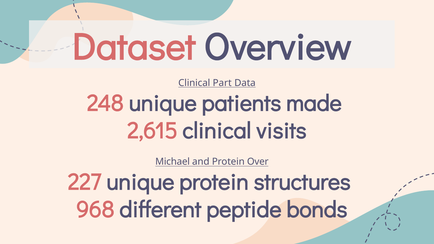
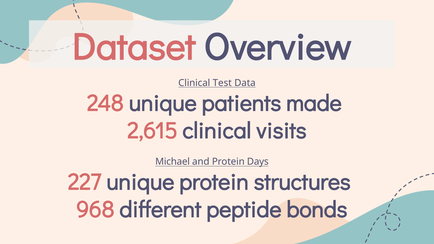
Part: Part -> Test
Over: Over -> Days
